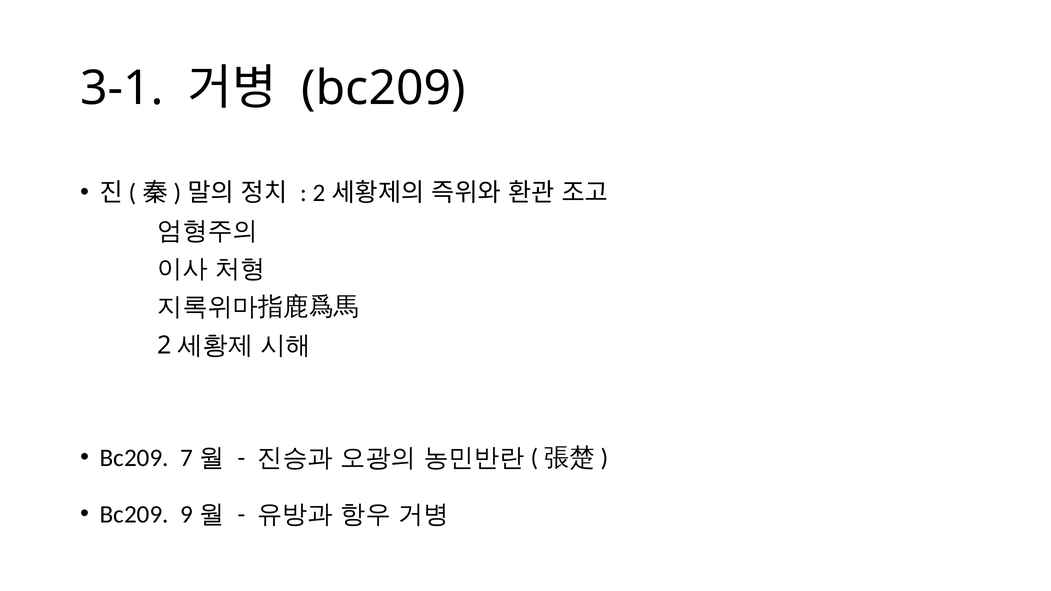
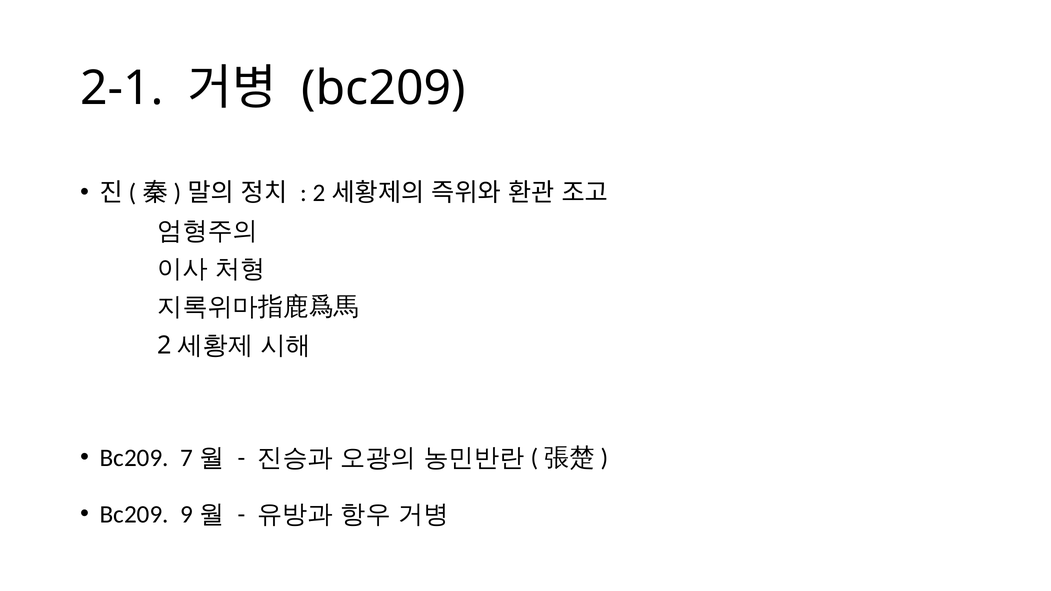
3-1: 3-1 -> 2-1
